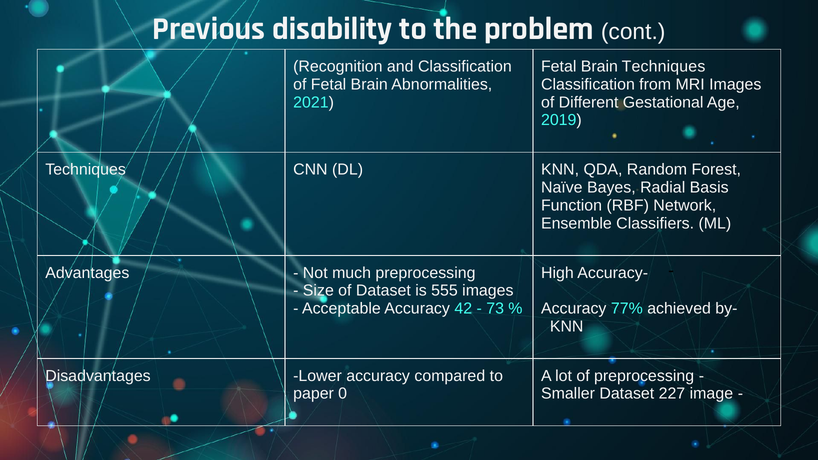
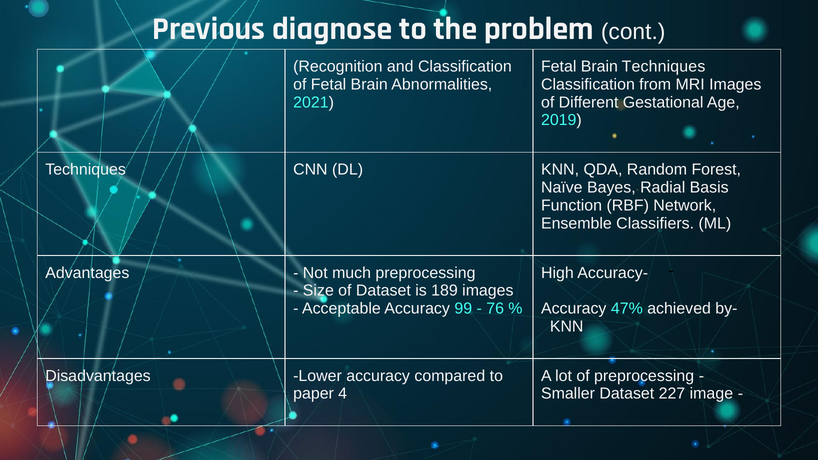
disability: disability -> diagnose
555: 555 -> 189
42: 42 -> 99
73: 73 -> 76
77%: 77% -> 47%
0: 0 -> 4
